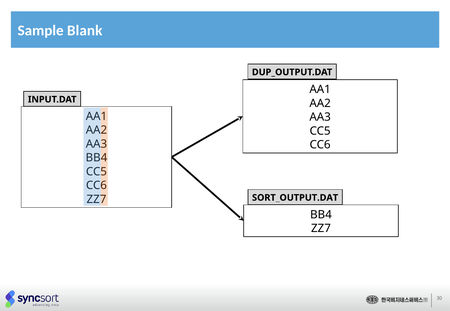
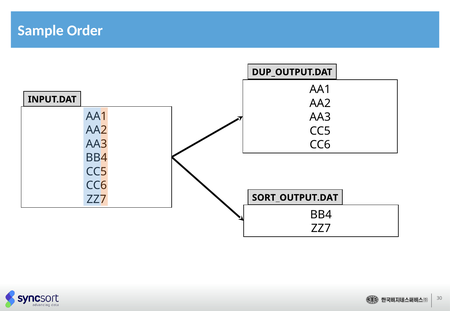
Blank: Blank -> Order
